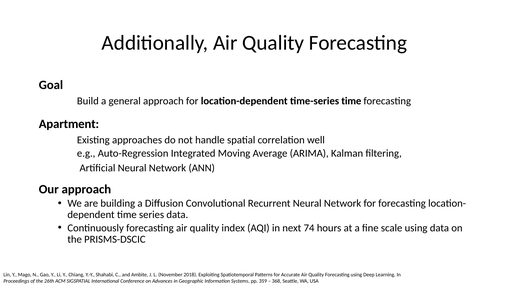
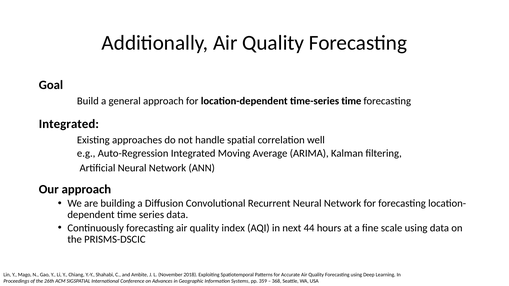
Apartment at (69, 124): Apartment -> Integrated
74: 74 -> 44
